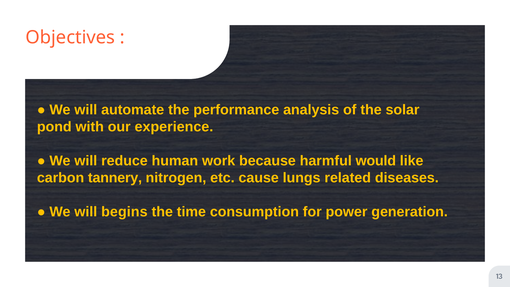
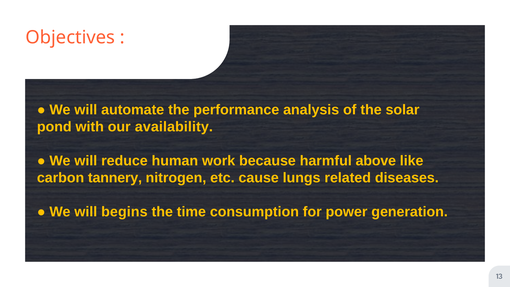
experience: experience -> availability
would: would -> above
